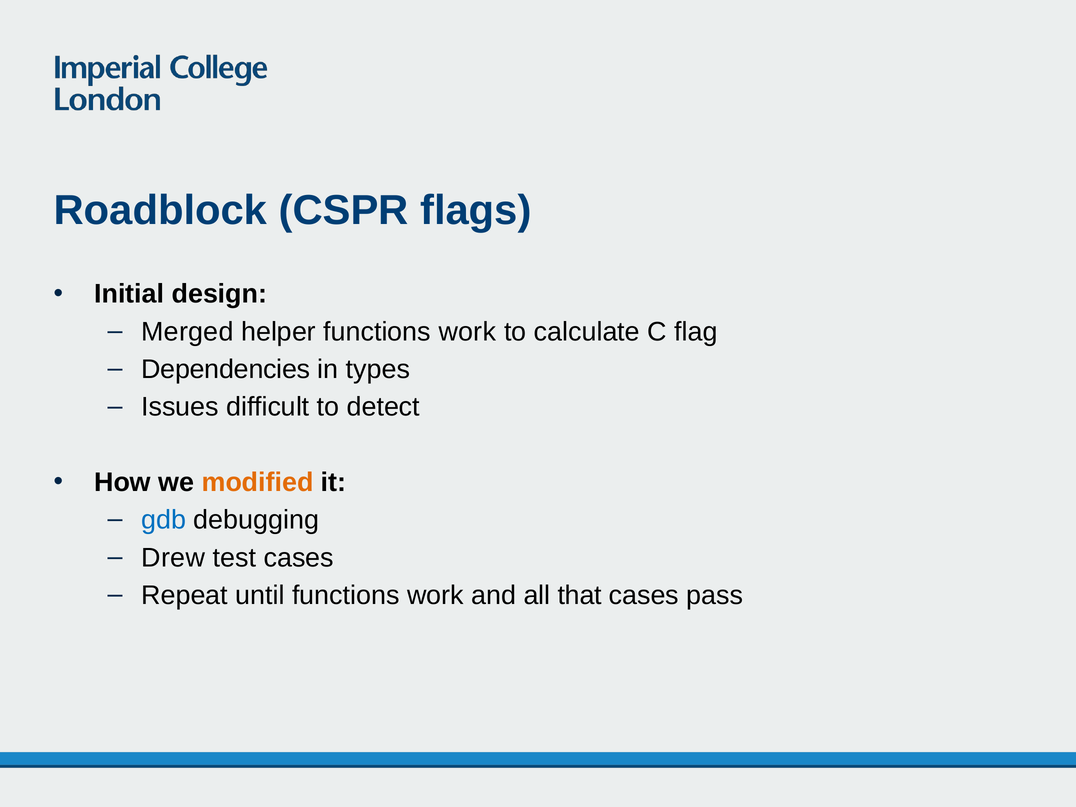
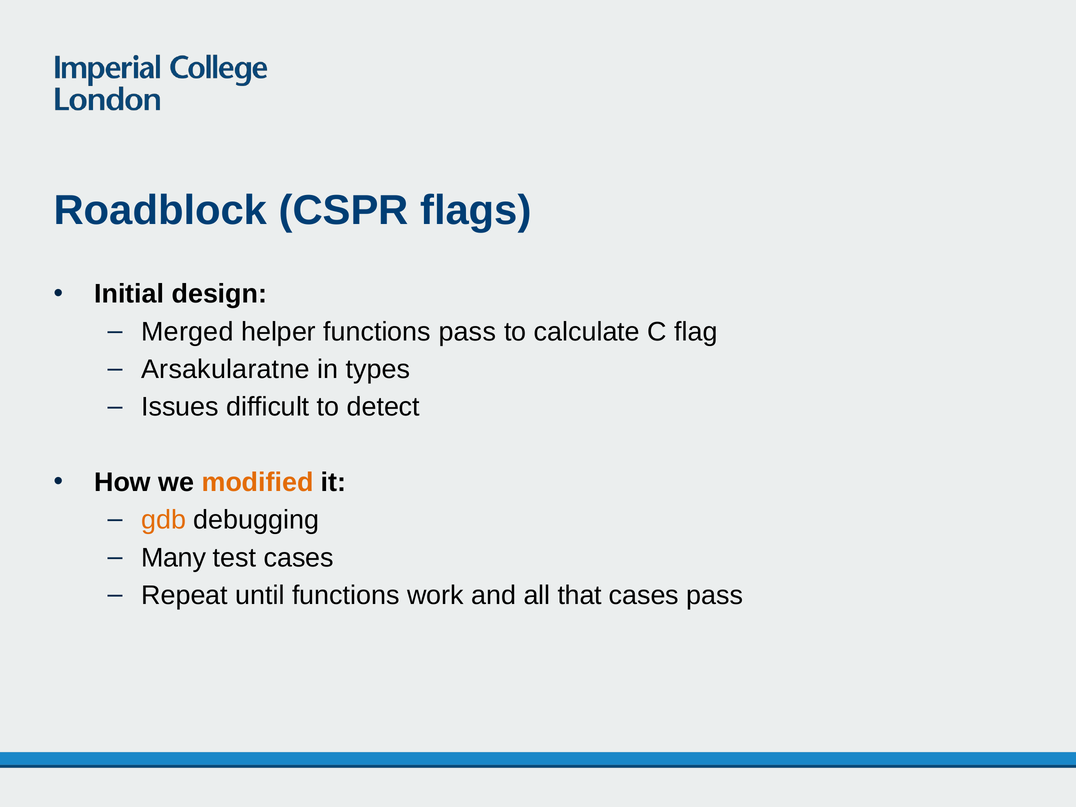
helper functions work: work -> pass
Dependencies: Dependencies -> Arsakularatne
gdb colour: blue -> orange
Drew: Drew -> Many
